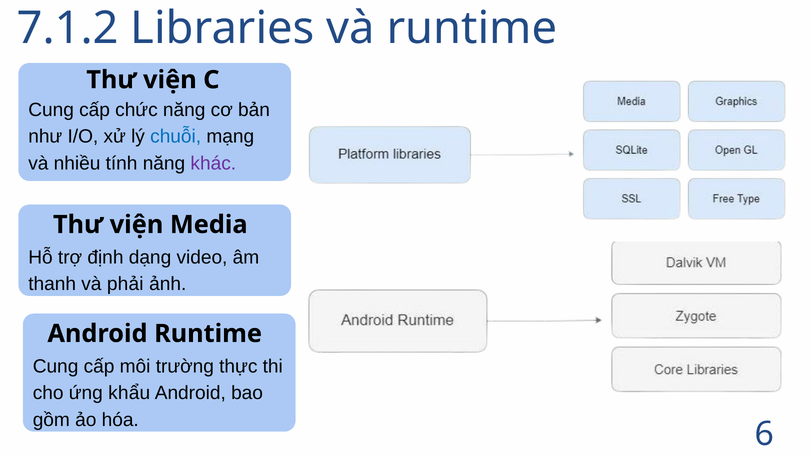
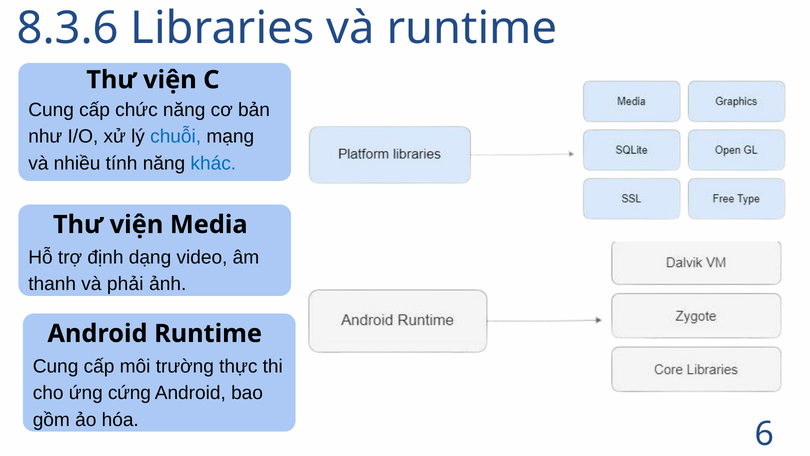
7.1.2: 7.1.2 -> 8.3.6
khác colour: purple -> blue
khẩu: khẩu -> cứng
